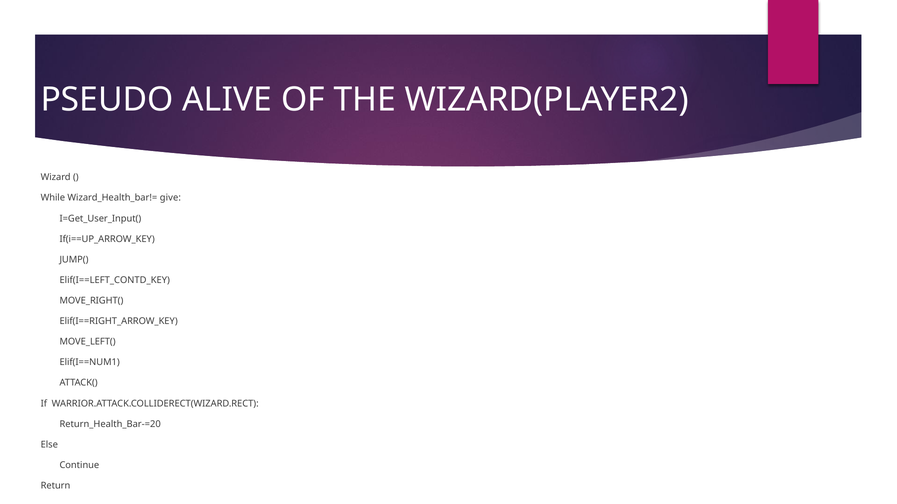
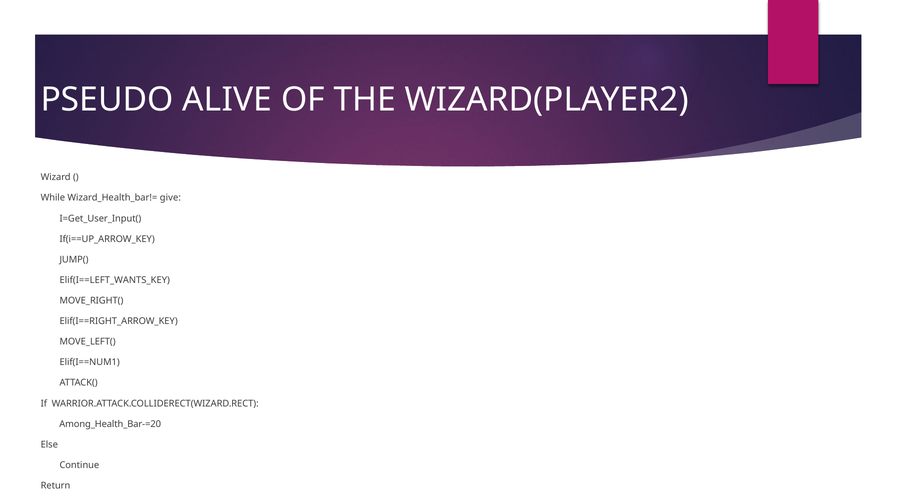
Elif(I==LEFT_CONTD_KEY: Elif(I==LEFT_CONTD_KEY -> Elif(I==LEFT_WANTS_KEY
Return_Health_Bar-=20: Return_Health_Bar-=20 -> Among_Health_Bar-=20
